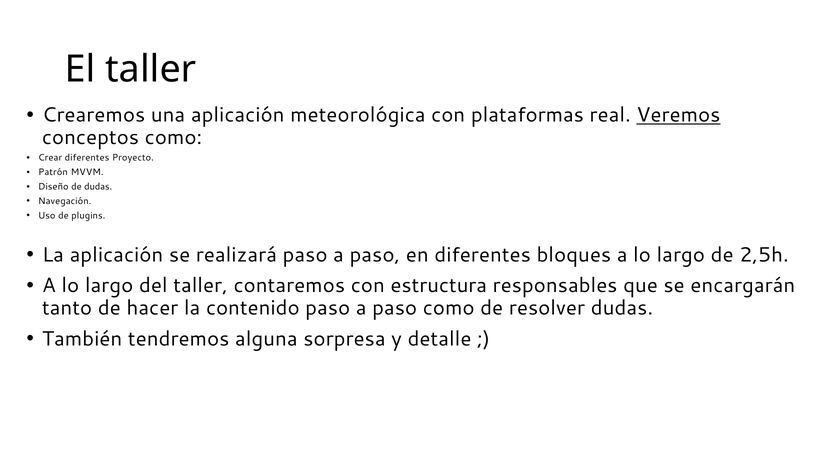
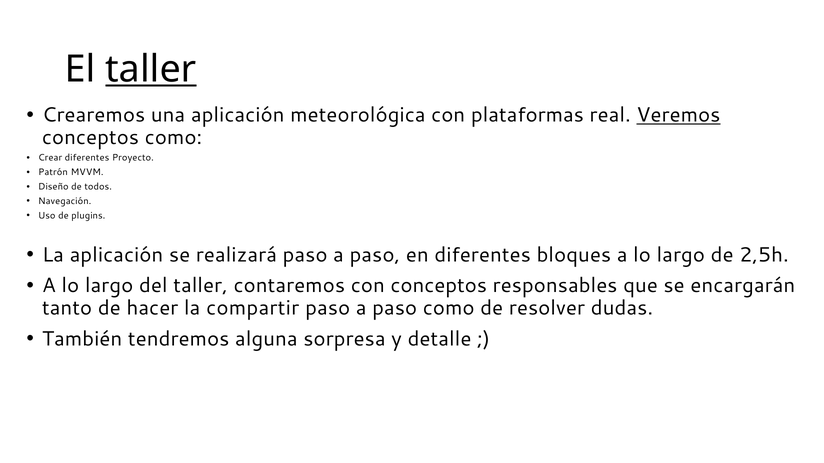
taller at (151, 69) underline: none -> present
de dudas: dudas -> todos
con estructura: estructura -> conceptos
contenido: contenido -> compartir
